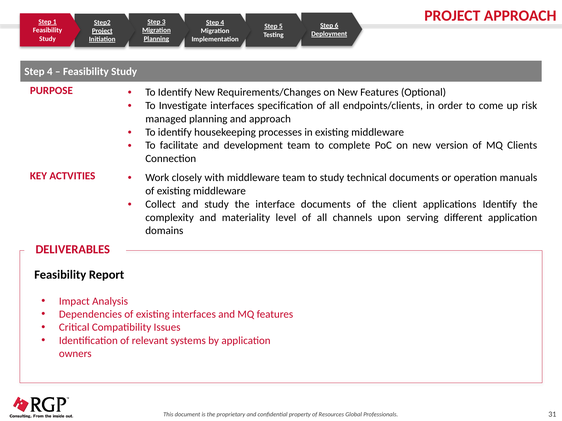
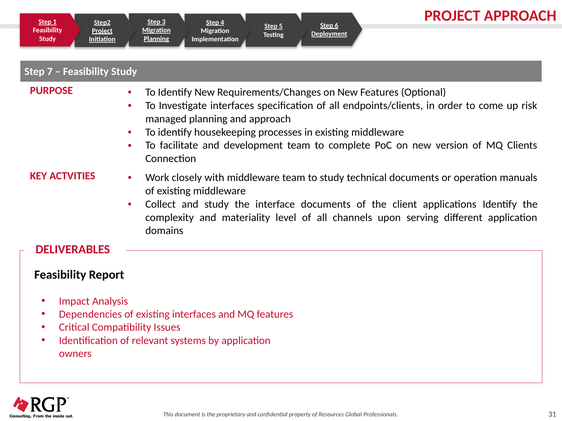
4 at (50, 72): 4 -> 7
